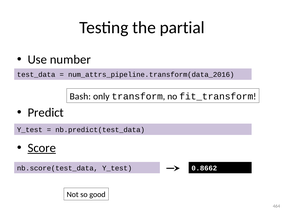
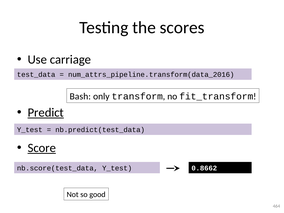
partial: partial -> scores
number: number -> carriage
Predict underline: none -> present
